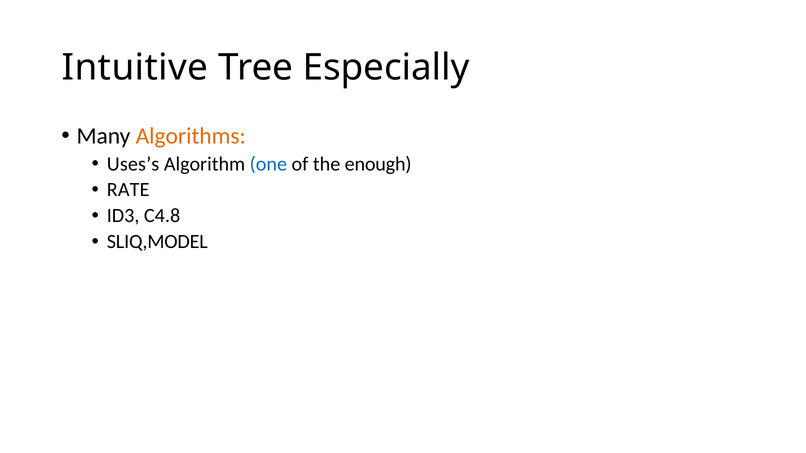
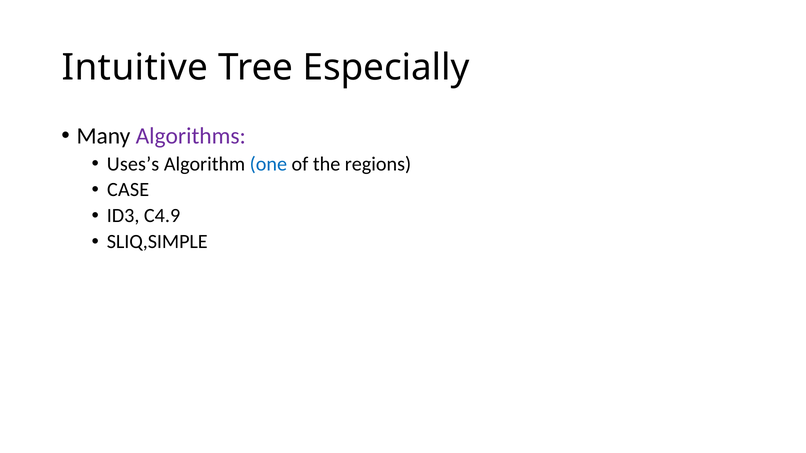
Algorithms colour: orange -> purple
enough: enough -> regions
RATE: RATE -> CASE
C4.8: C4.8 -> C4.9
SLIQ,MODEL: SLIQ,MODEL -> SLIQ,SIMPLE
